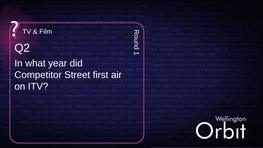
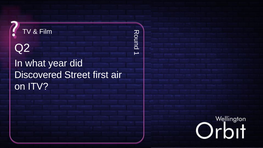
Competitor: Competitor -> Discovered
